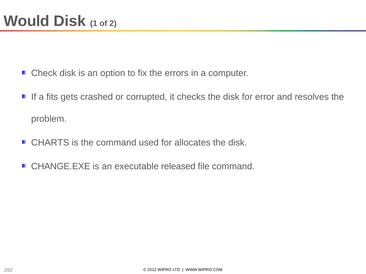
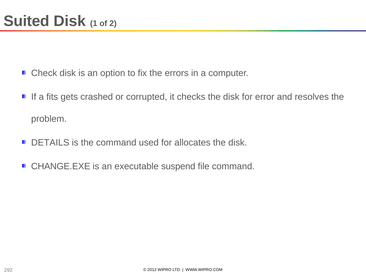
Would: Would -> Suited
CHARTS: CHARTS -> DETAILS
released: released -> suspend
